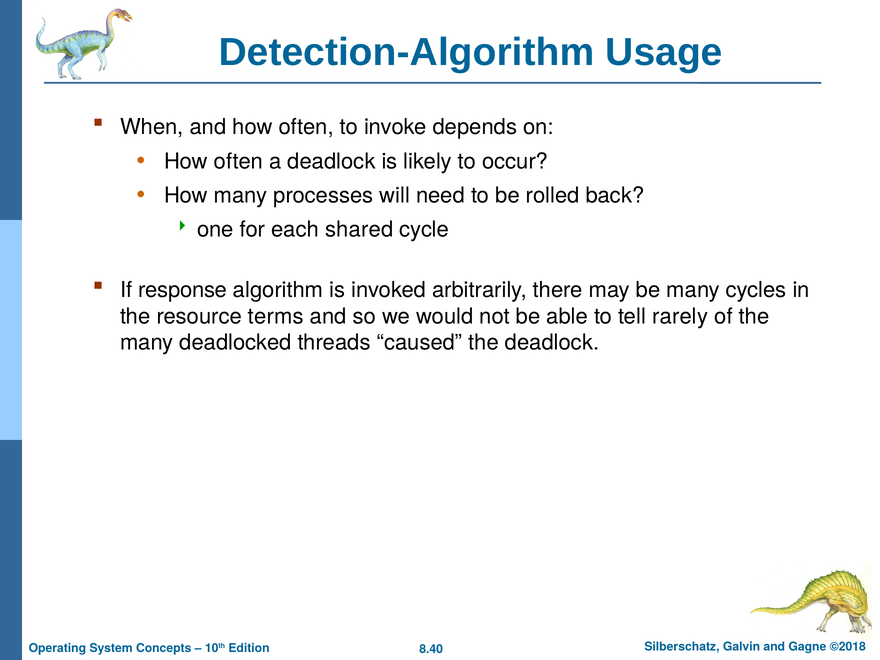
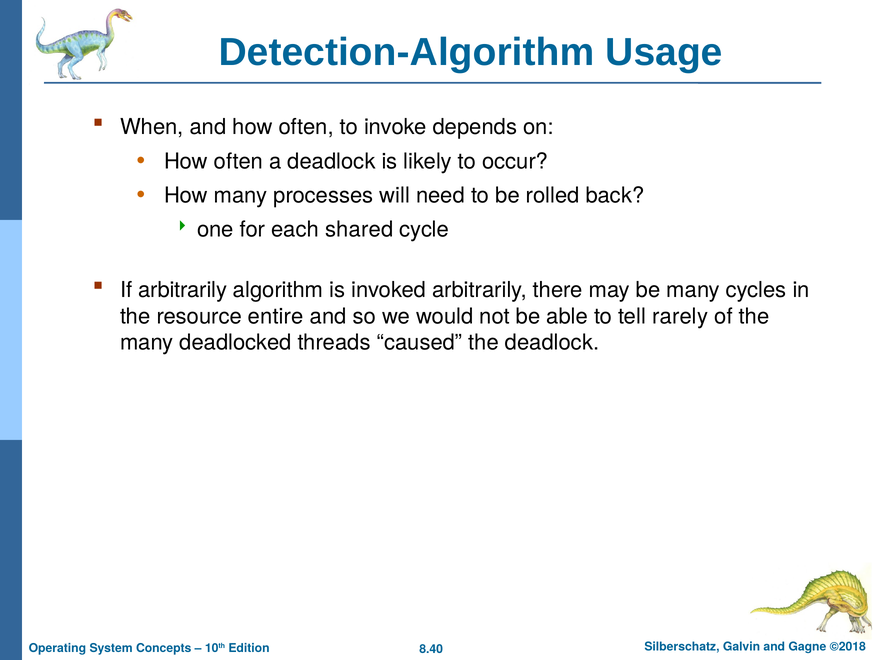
If response: response -> arbitrarily
terms: terms -> entire
